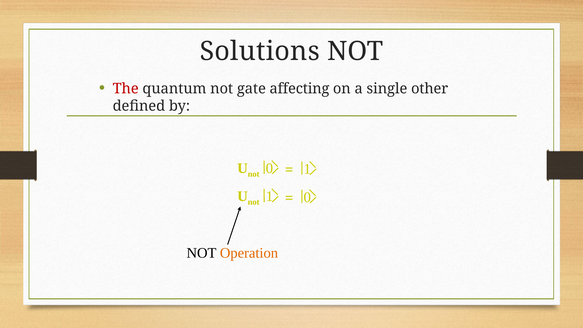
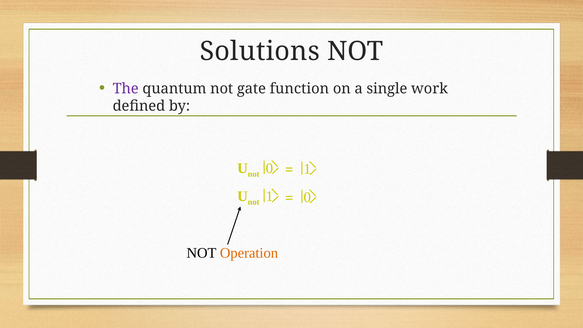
The colour: red -> purple
affecting: affecting -> function
other: other -> work
